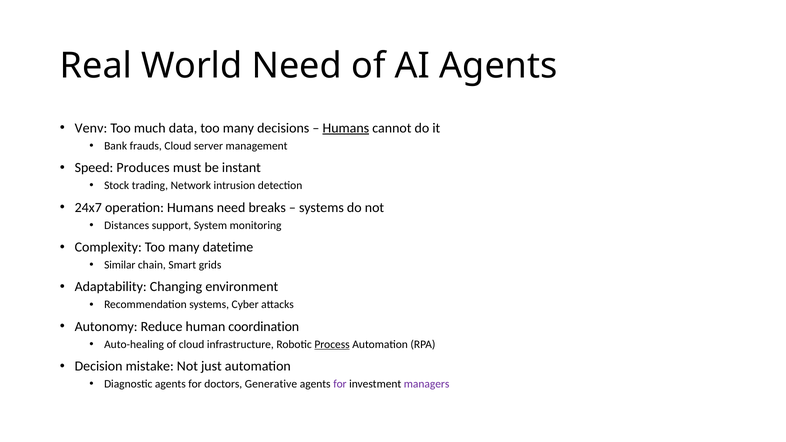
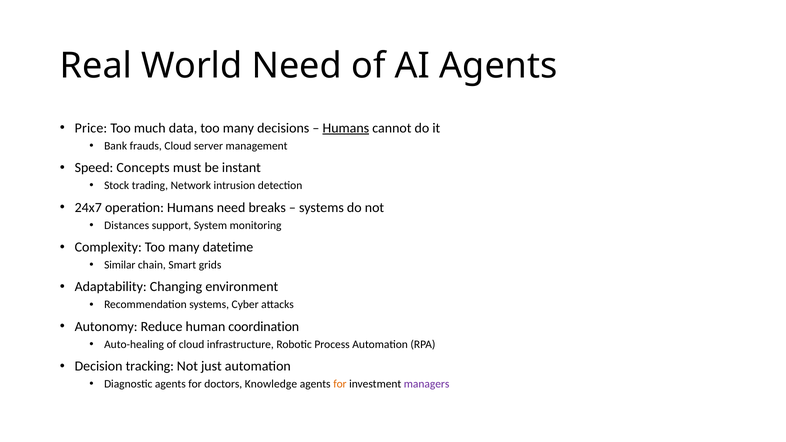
Venv: Venv -> Price
Produces: Produces -> Concepts
Process underline: present -> none
mistake: mistake -> tracking
Generative: Generative -> Knowledge
for at (340, 384) colour: purple -> orange
